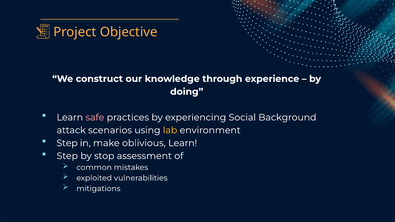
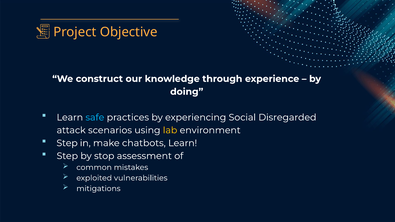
safe colour: pink -> light blue
Background: Background -> Disregarded
oblivious: oblivious -> chatbots
